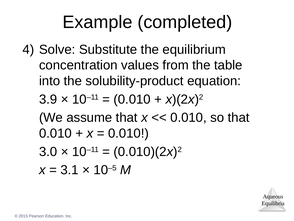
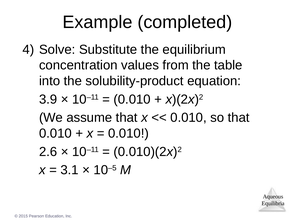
3.0: 3.0 -> 2.6
